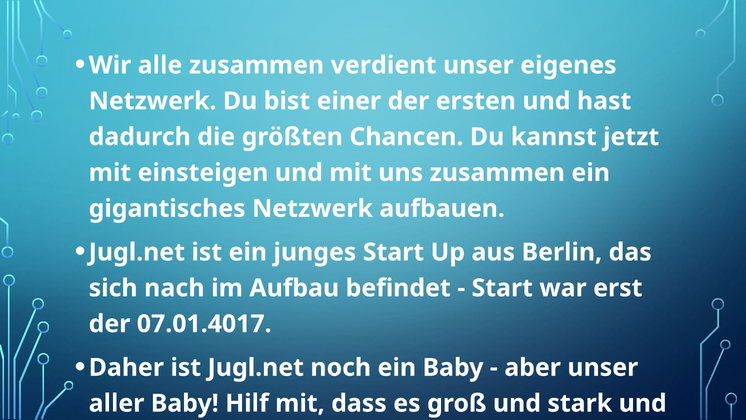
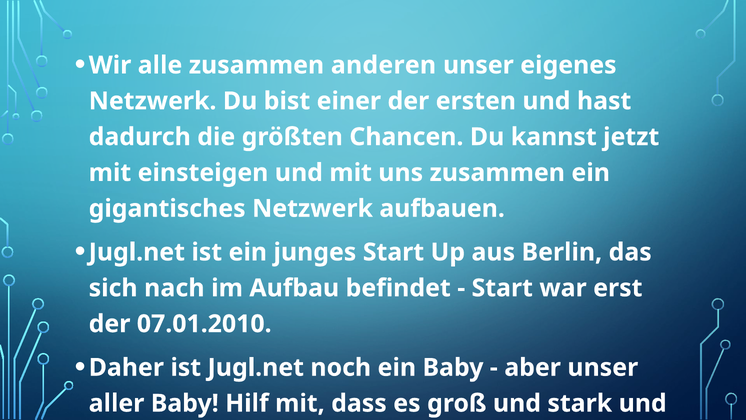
verdient: verdient -> anderen
07.01.4017: 07.01.4017 -> 07.01.2010
